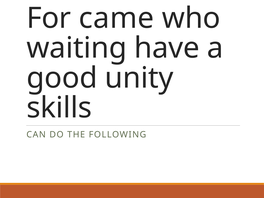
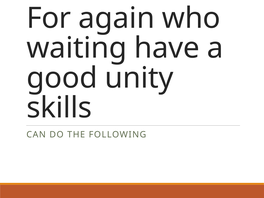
came: came -> again
